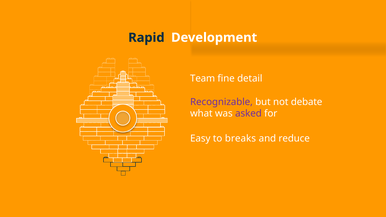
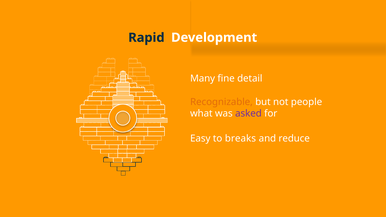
Team: Team -> Many
Recognizable colour: purple -> orange
debate: debate -> people
